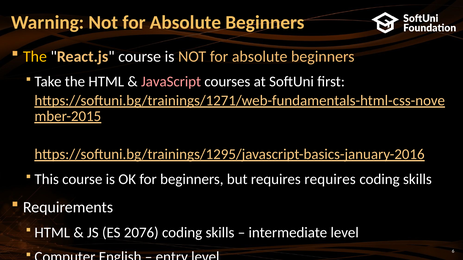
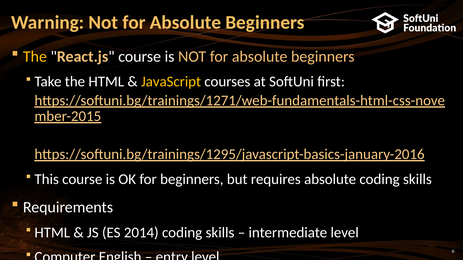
JavaScript colour: pink -> yellow
requires requires: requires -> absolute
2076: 2076 -> 2014
